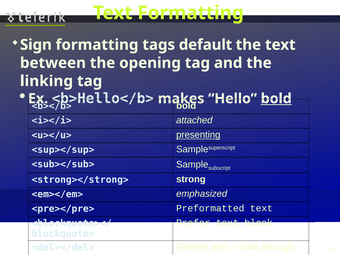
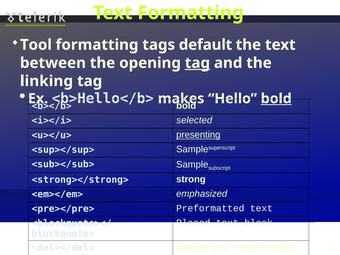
Sign: Sign -> Tool
tag at (197, 63) underline: none -> present
attached: attached -> selected
Prefer: Prefer -> Placed
